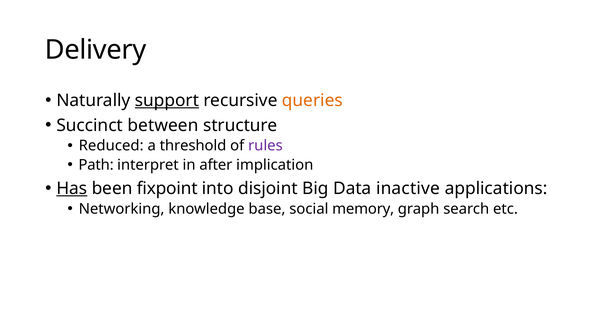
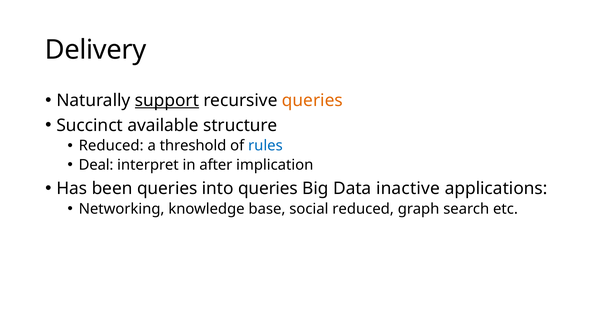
between: between -> available
rules colour: purple -> blue
Path: Path -> Deal
Has underline: present -> none
been fixpoint: fixpoint -> queries
into disjoint: disjoint -> queries
social memory: memory -> reduced
